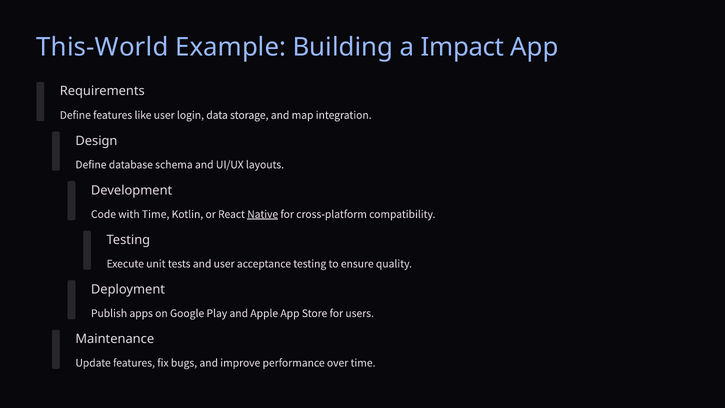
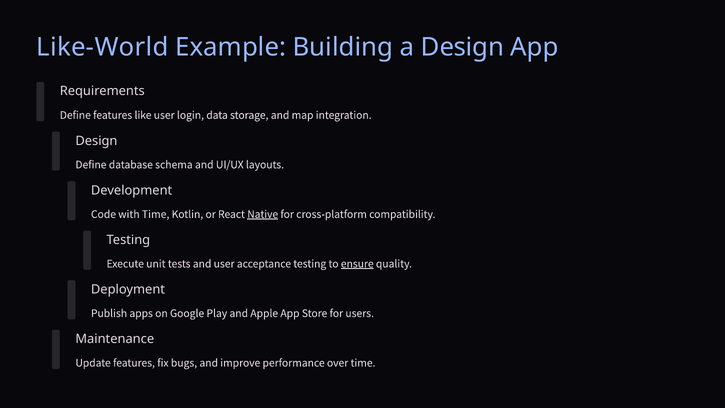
This-World: This-World -> Like-World
a Impact: Impact -> Design
ensure underline: none -> present
